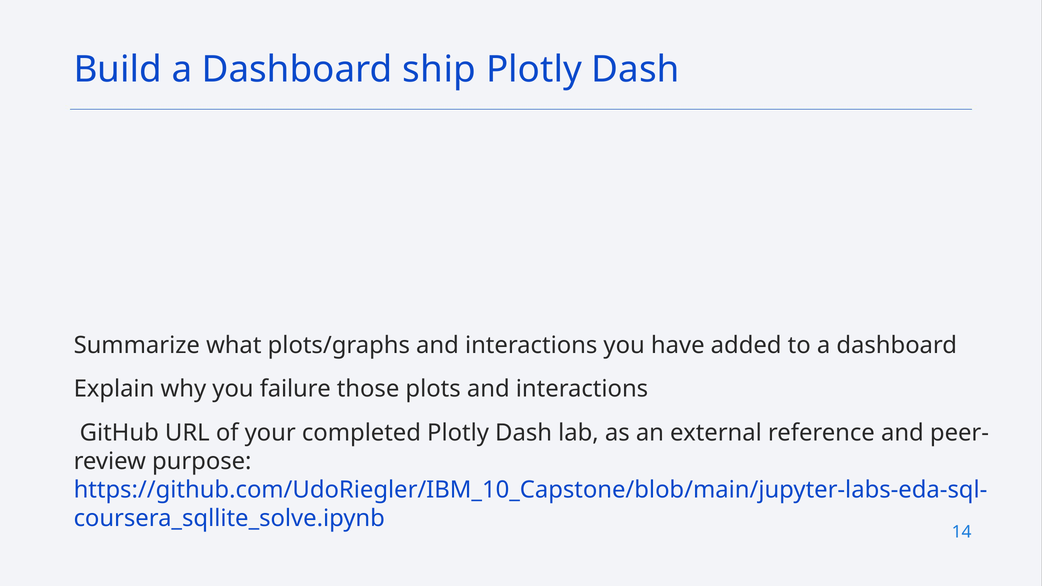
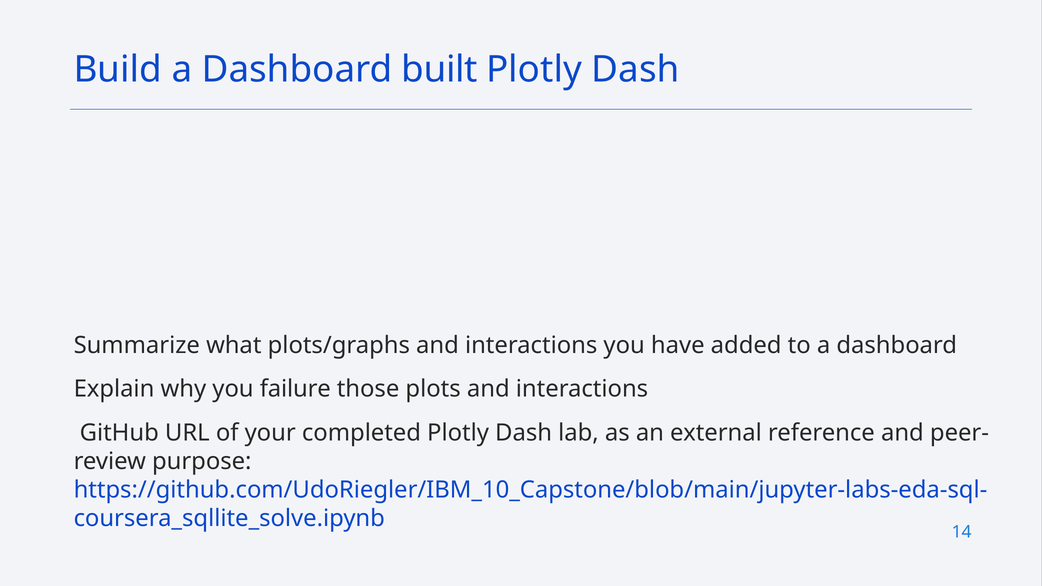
ship: ship -> built
